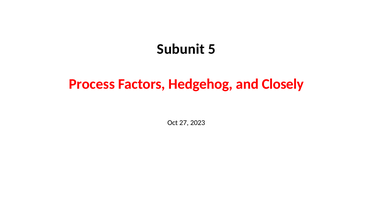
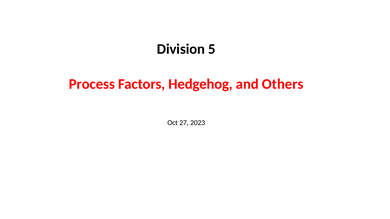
Subunit: Subunit -> Division
Closely: Closely -> Others
